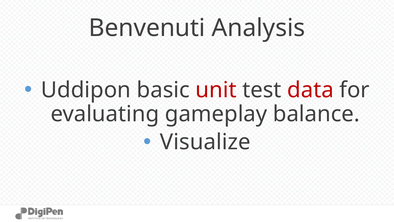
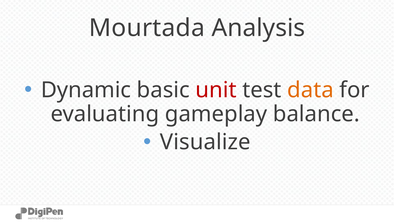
Benvenuti: Benvenuti -> Mourtada
Uddipon: Uddipon -> Dynamic
data colour: red -> orange
